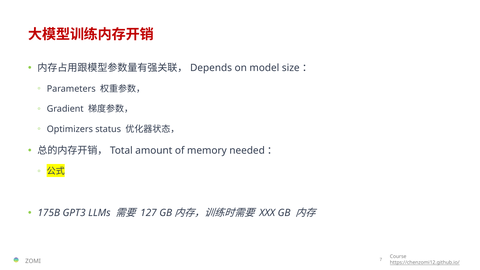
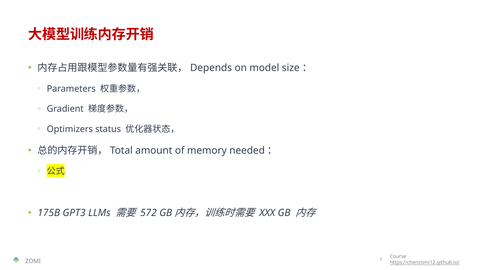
127: 127 -> 572
